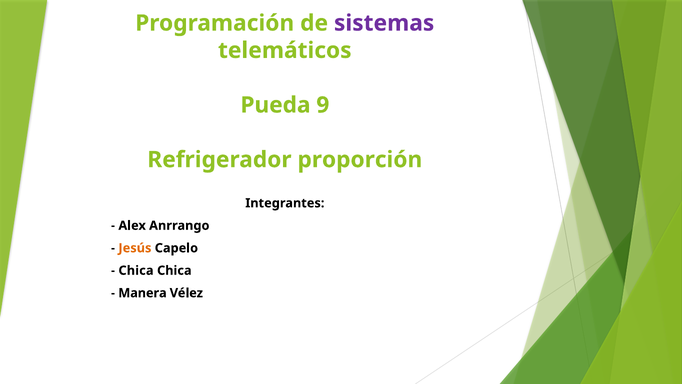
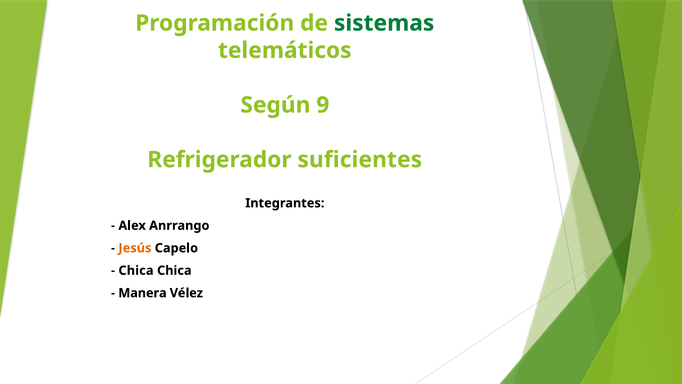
sistemas colour: purple -> green
Pueda: Pueda -> Según
proporción: proporción -> suficientes
